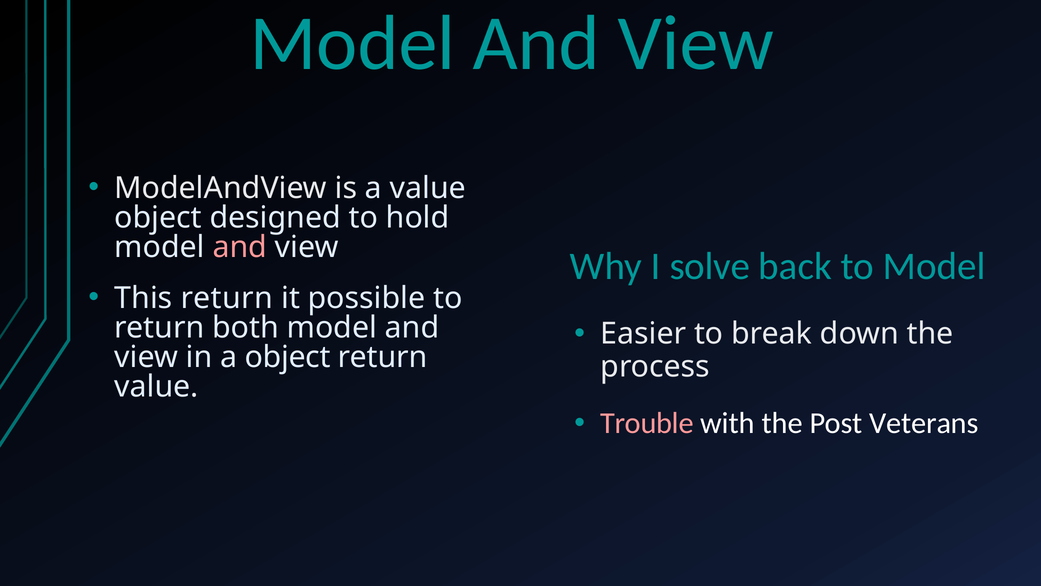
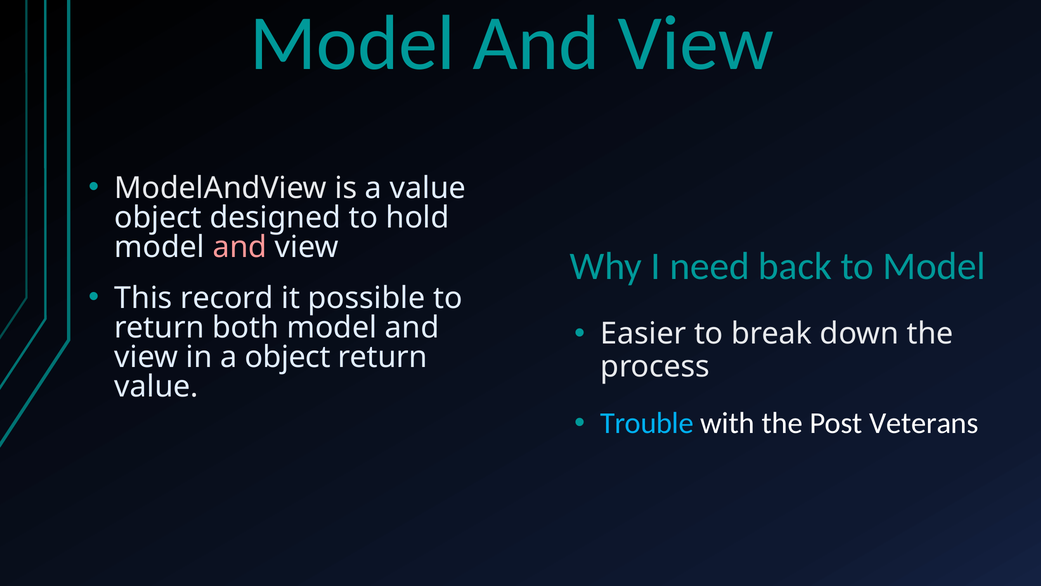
solve: solve -> need
This return: return -> record
Trouble colour: pink -> light blue
